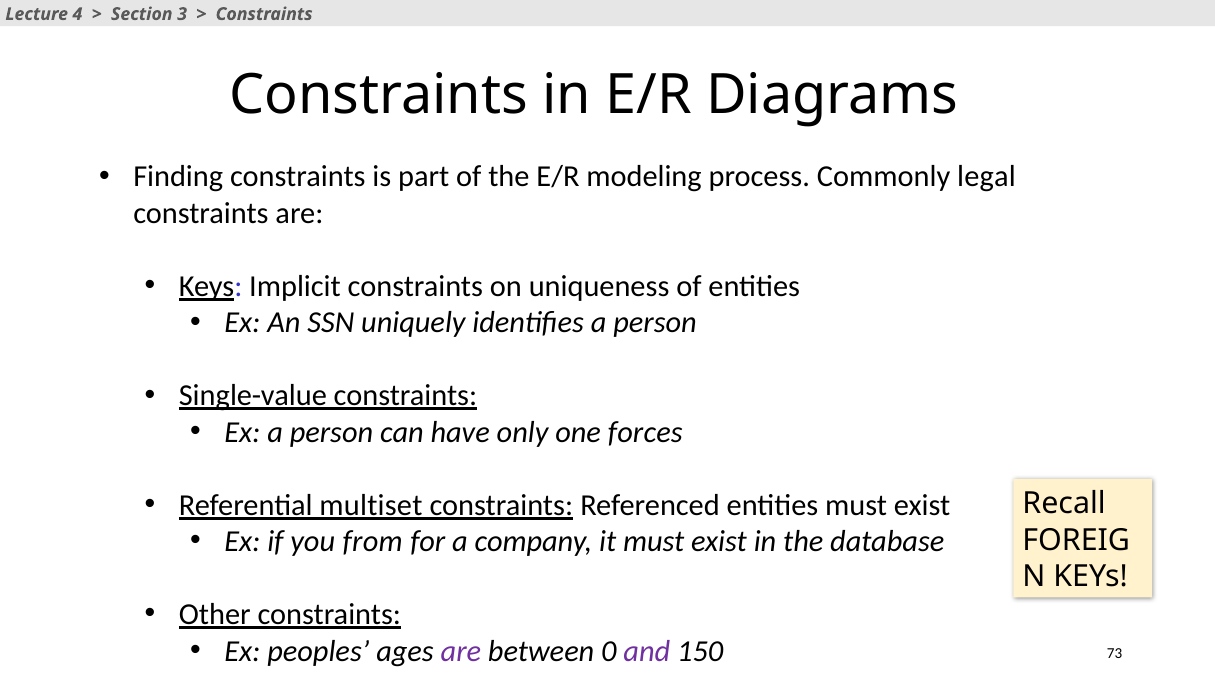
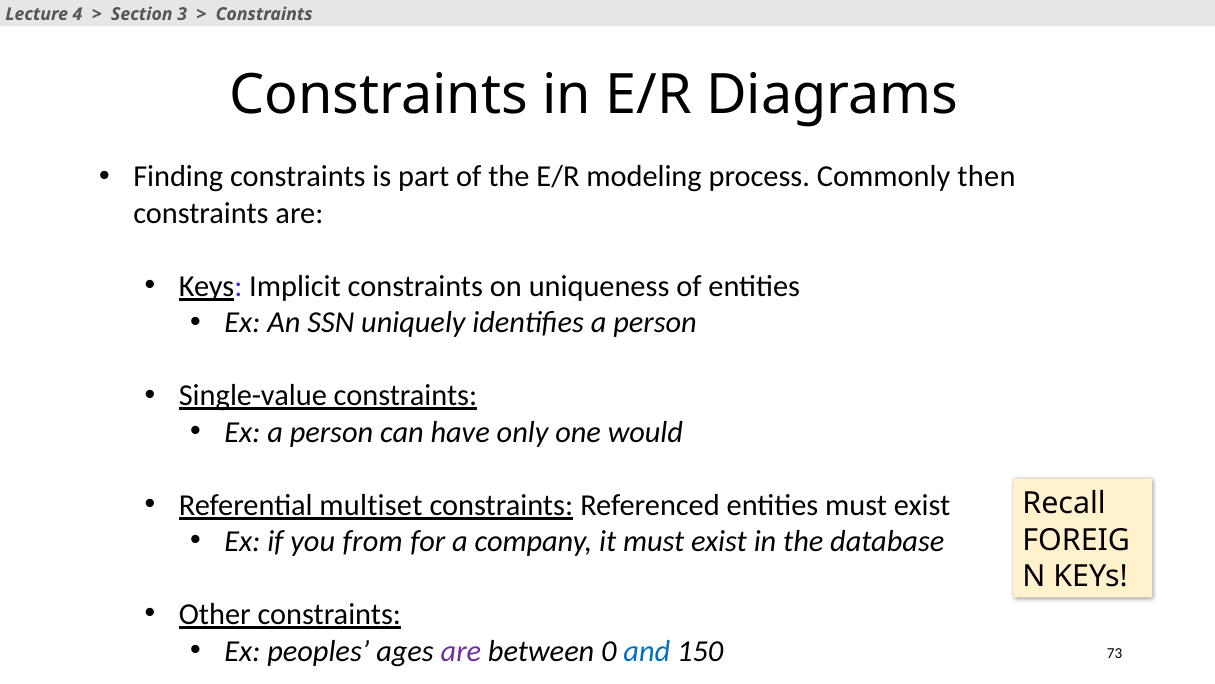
legal: legal -> then
forces: forces -> would
and colour: purple -> blue
